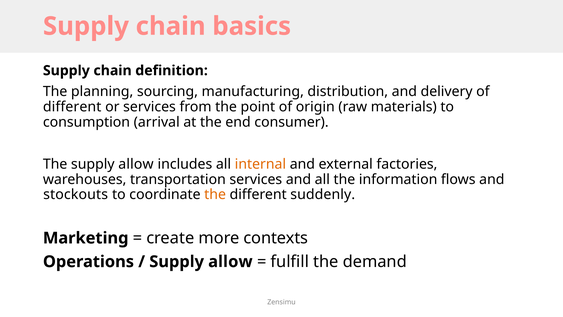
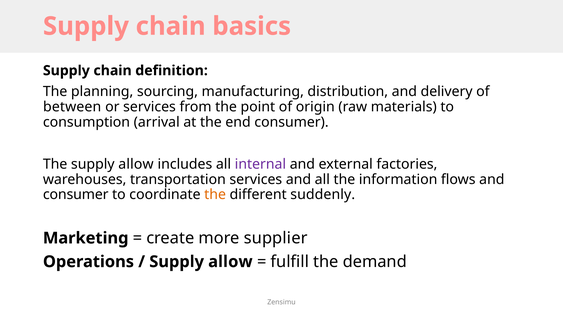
different at (72, 107): different -> between
internal colour: orange -> purple
stockouts at (76, 194): stockouts -> consumer
contexts: contexts -> supplier
